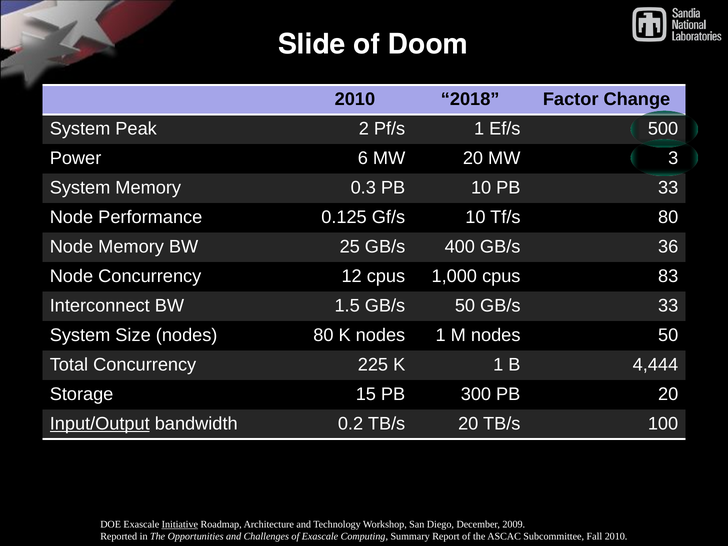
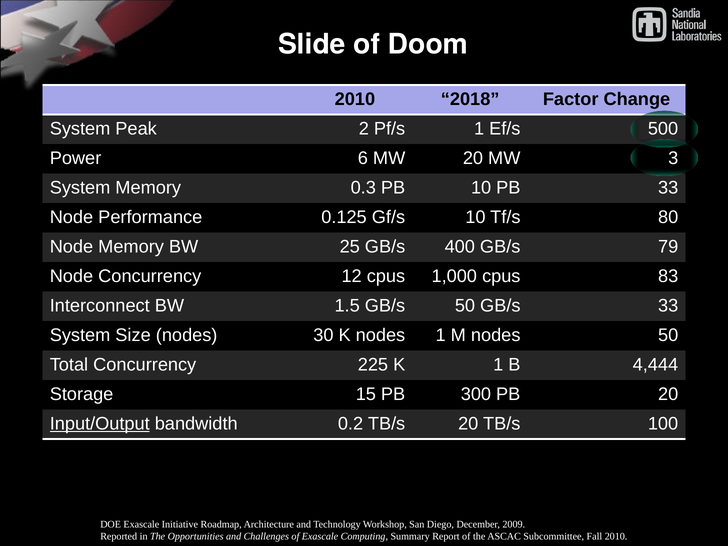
36: 36 -> 79
nodes 80: 80 -> 30
Initiative underline: present -> none
